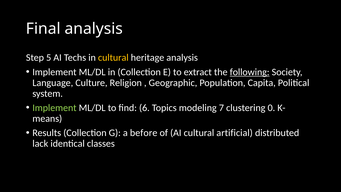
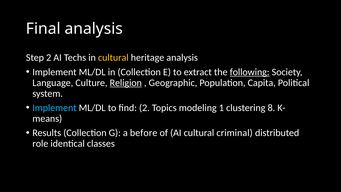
Step 5: 5 -> 2
Religion underline: none -> present
Implement at (54, 108) colour: light green -> light blue
find 6: 6 -> 2
7: 7 -> 1
0: 0 -> 8
artificial: artificial -> criminal
lack: lack -> role
